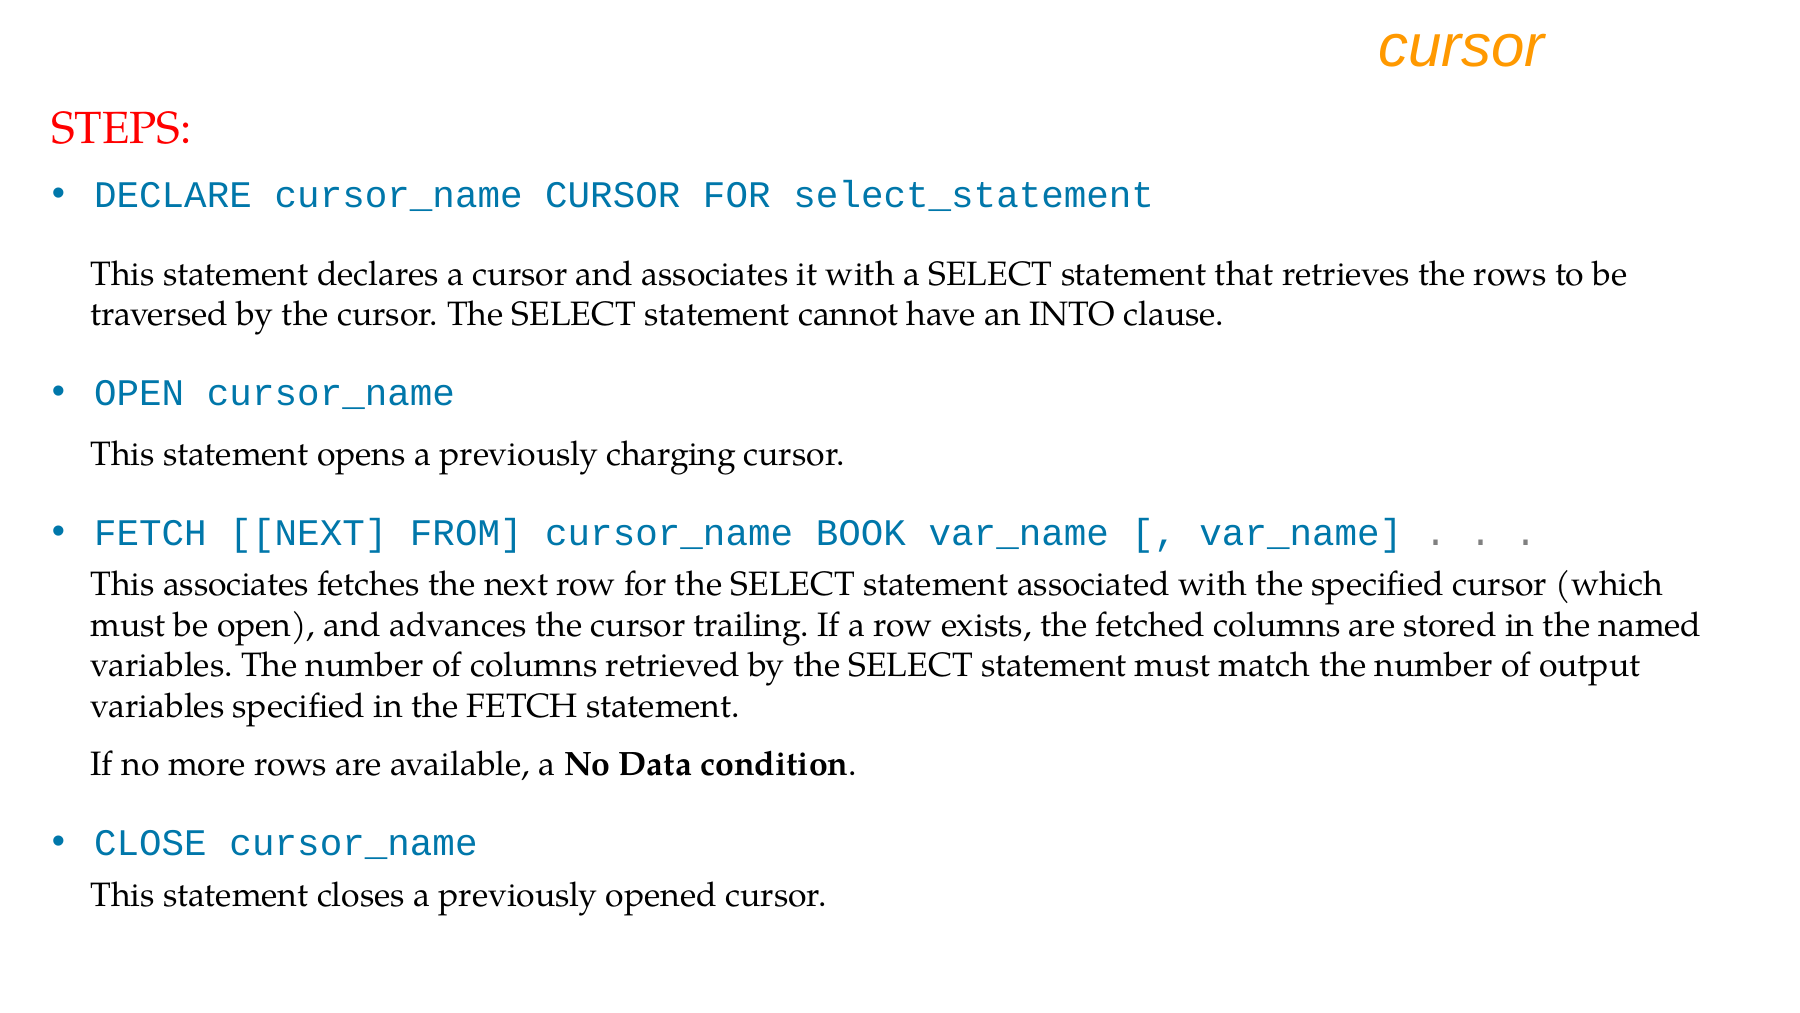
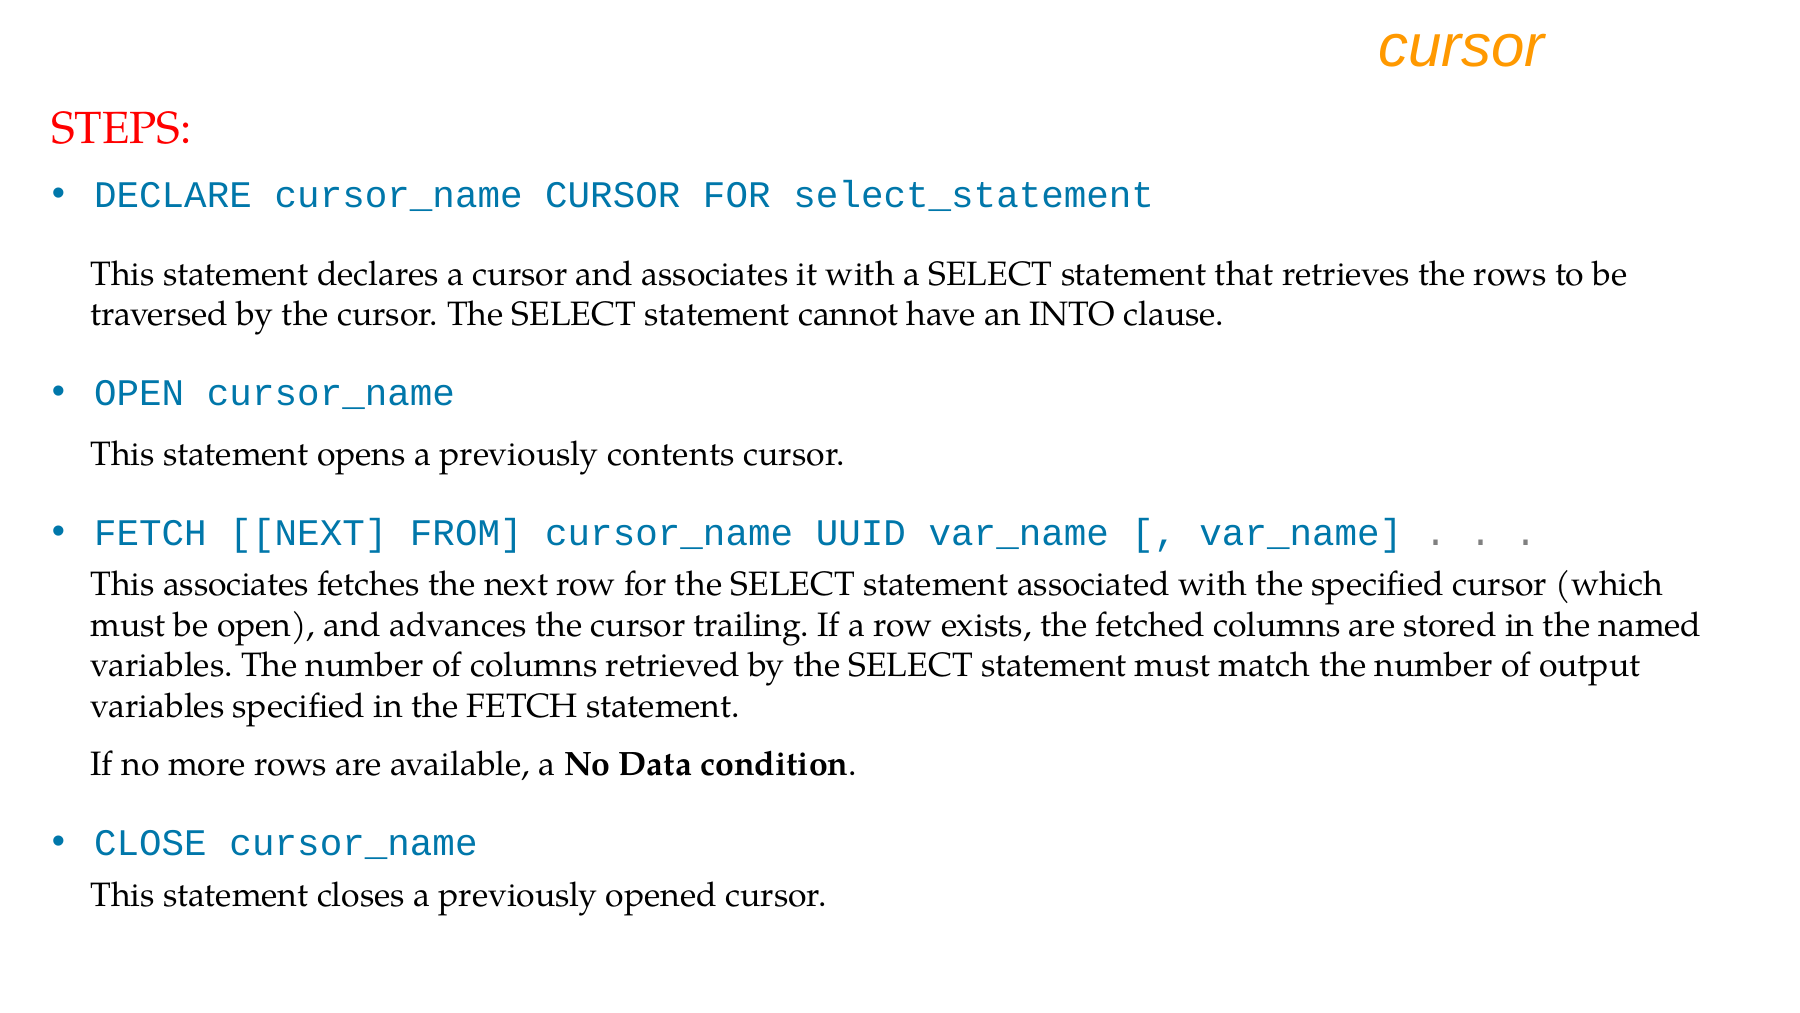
charging: charging -> contents
BOOK: BOOK -> UUID
